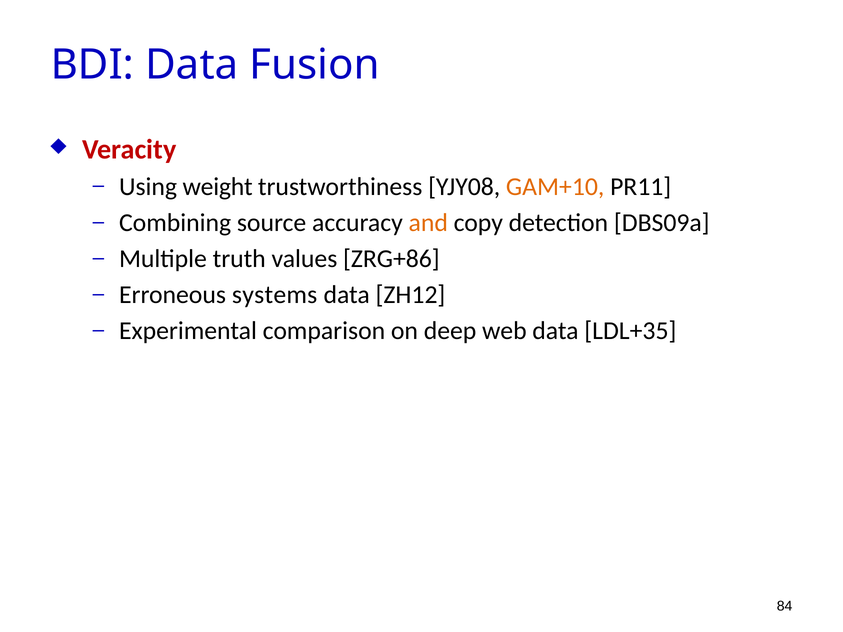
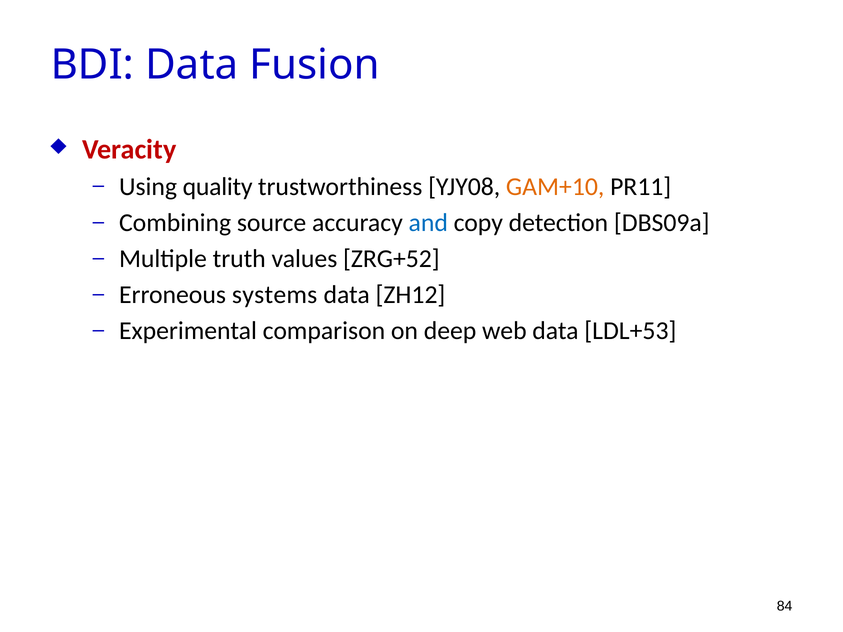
weight: weight -> quality
and colour: orange -> blue
ZRG+86: ZRG+86 -> ZRG+52
LDL+35: LDL+35 -> LDL+53
